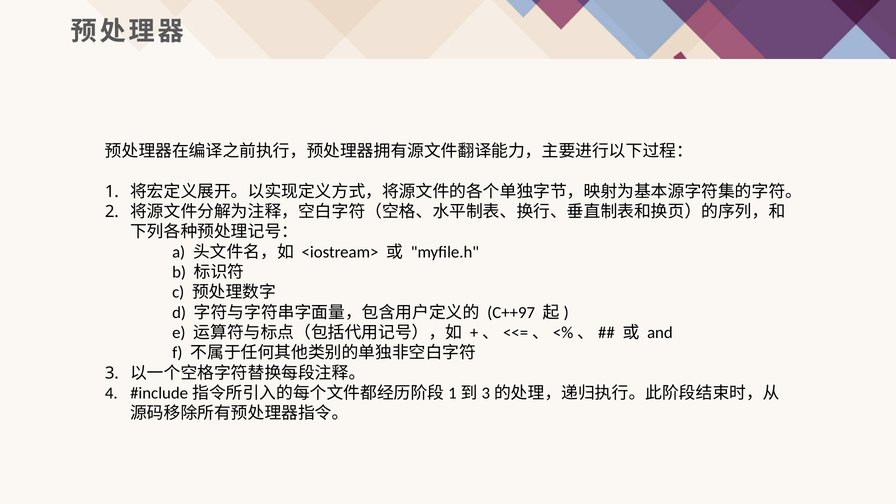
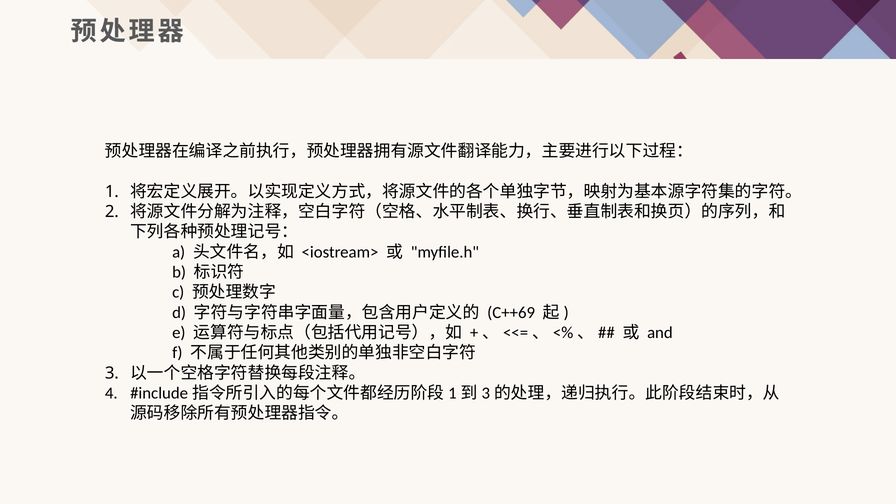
C++97: C++97 -> C++69
